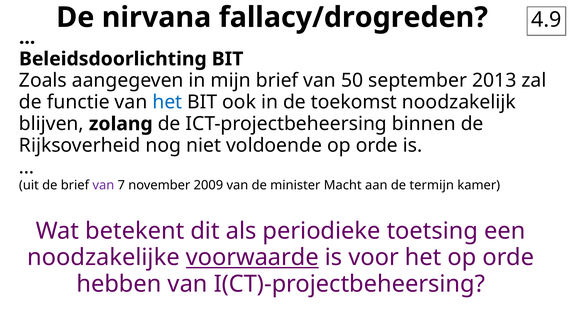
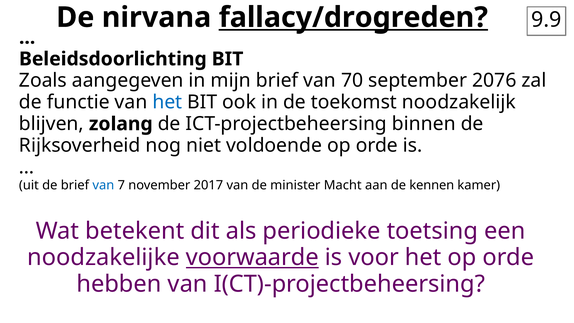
fallacy/drogreden underline: none -> present
4.9: 4.9 -> 9.9
50: 50 -> 70
2013: 2013 -> 2076
van at (103, 185) colour: purple -> blue
2009: 2009 -> 2017
termijn: termijn -> kennen
